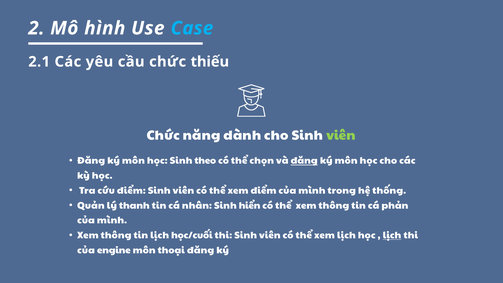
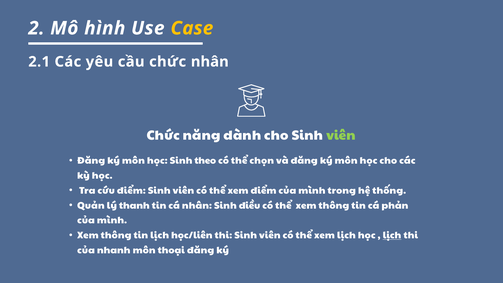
Case colour: light blue -> yellow
chức thiếu: thiếu -> nhân
đăng at (304, 161) underline: present -> none
hiển: hiển -> điều
học/cuối: học/cuối -> học/liên
engine: engine -> nhanh
